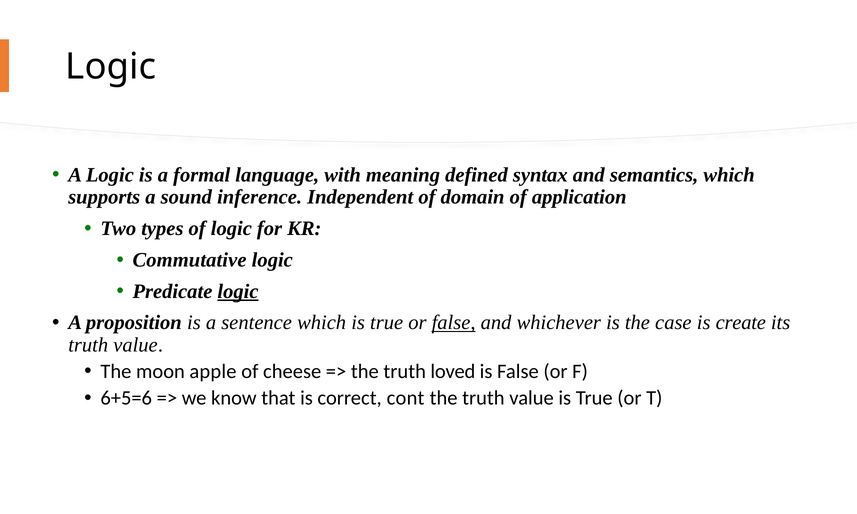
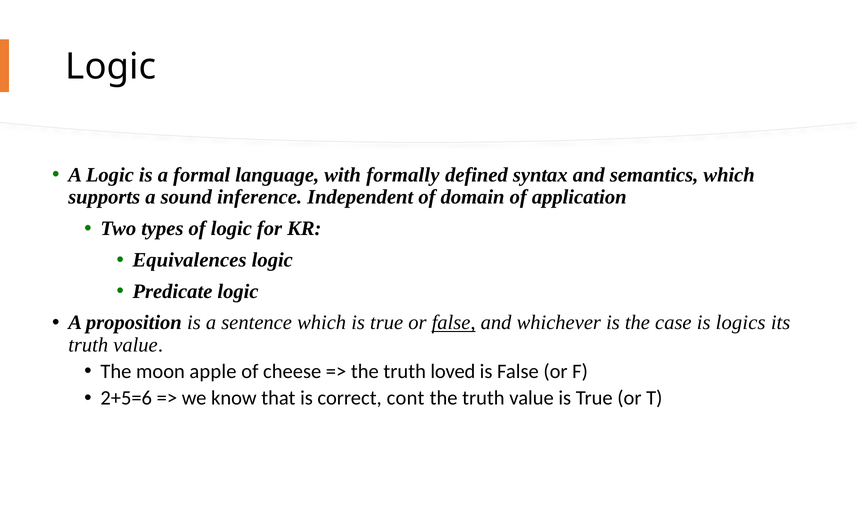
meaning: meaning -> formally
Commutative: Commutative -> Equivalences
logic at (238, 292) underline: present -> none
create: create -> logics
6+5=6: 6+5=6 -> 2+5=6
